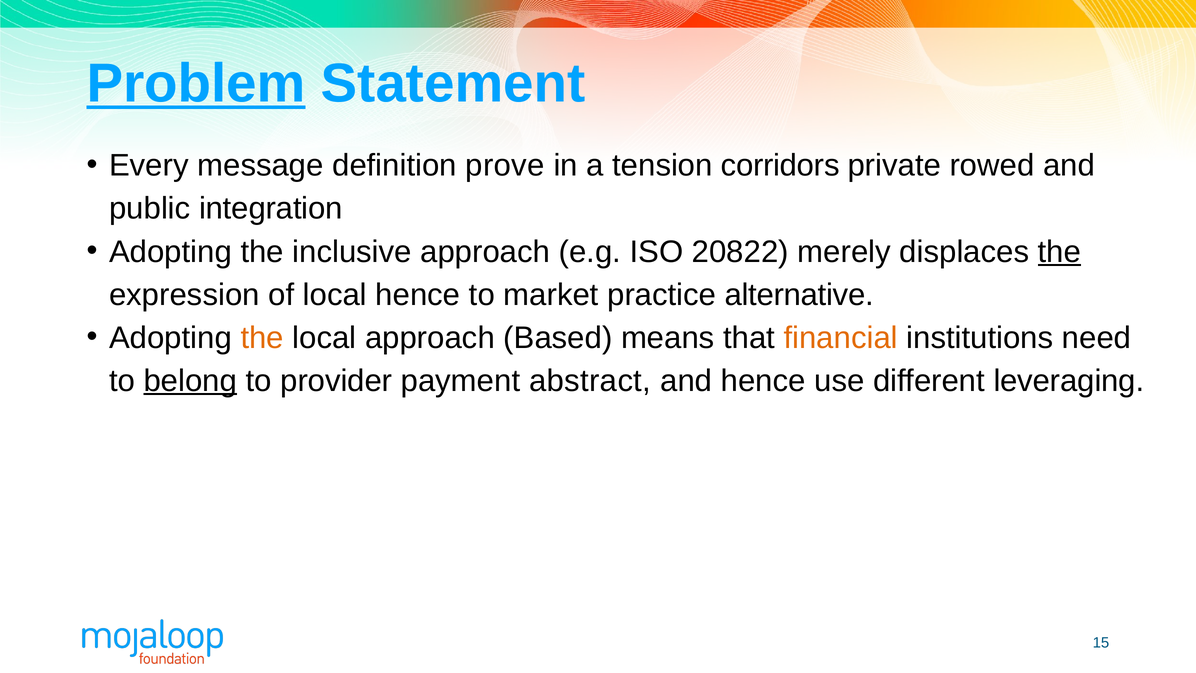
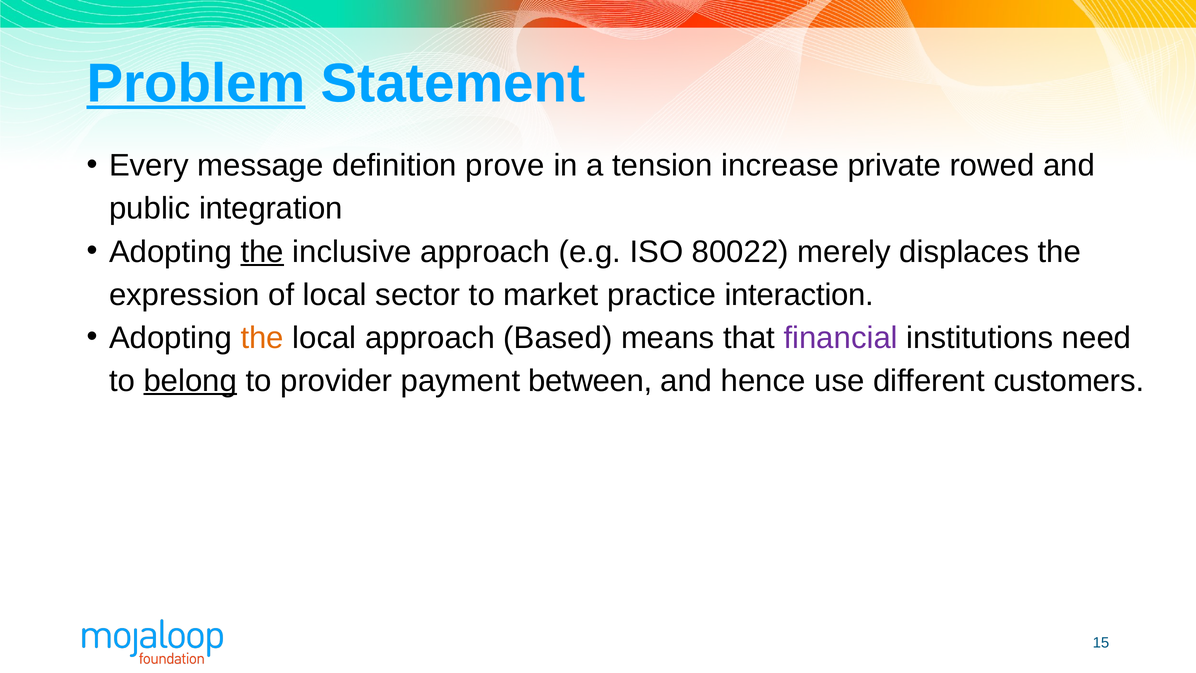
corridors: corridors -> increase
the at (262, 252) underline: none -> present
20822: 20822 -> 80022
the at (1059, 252) underline: present -> none
local hence: hence -> sector
alternative: alternative -> interaction
financial colour: orange -> purple
abstract: abstract -> between
leveraging: leveraging -> customers
